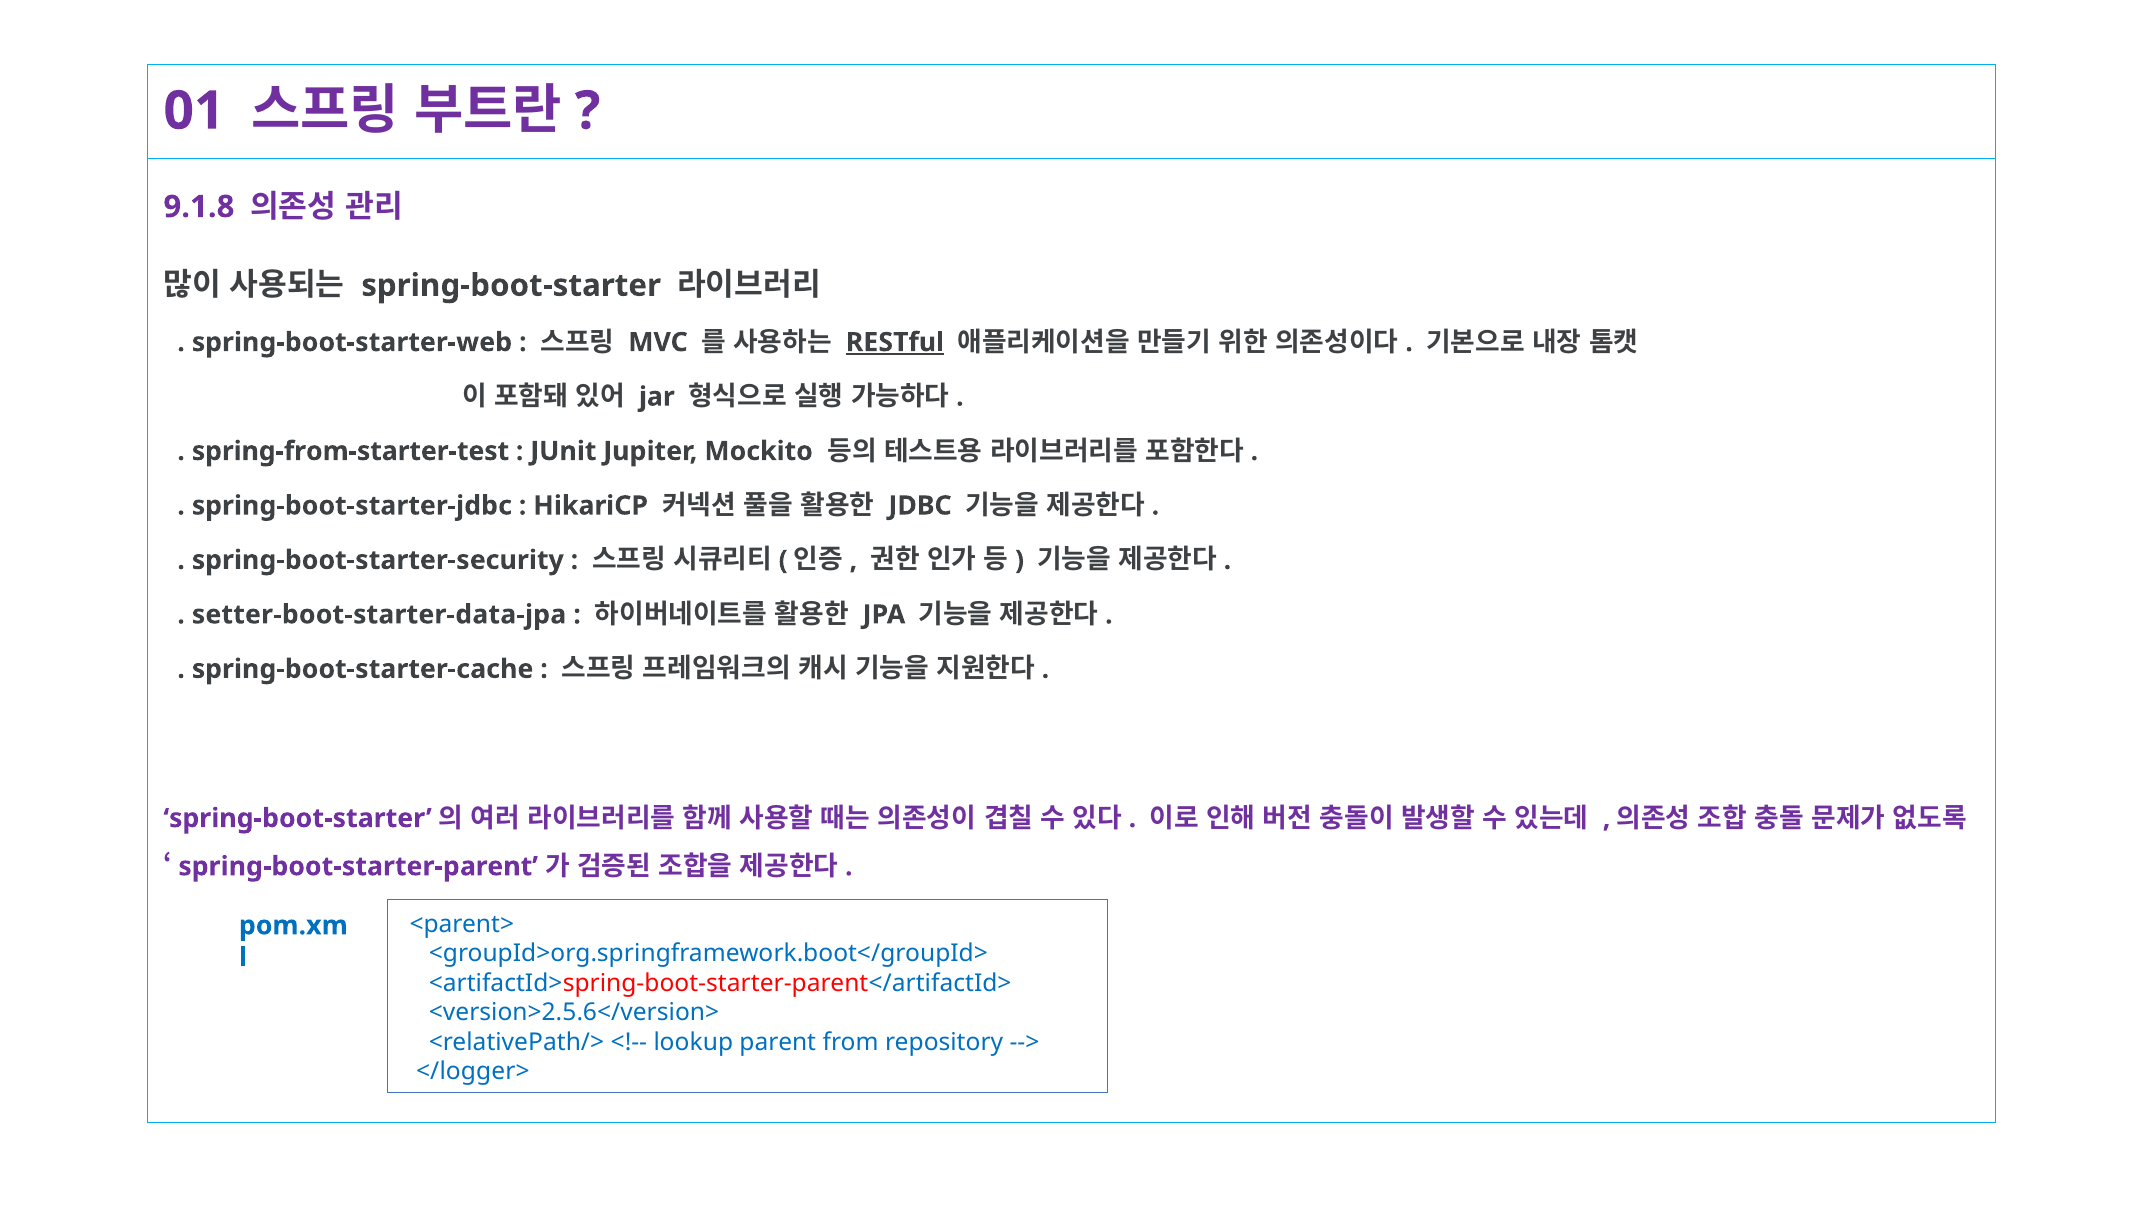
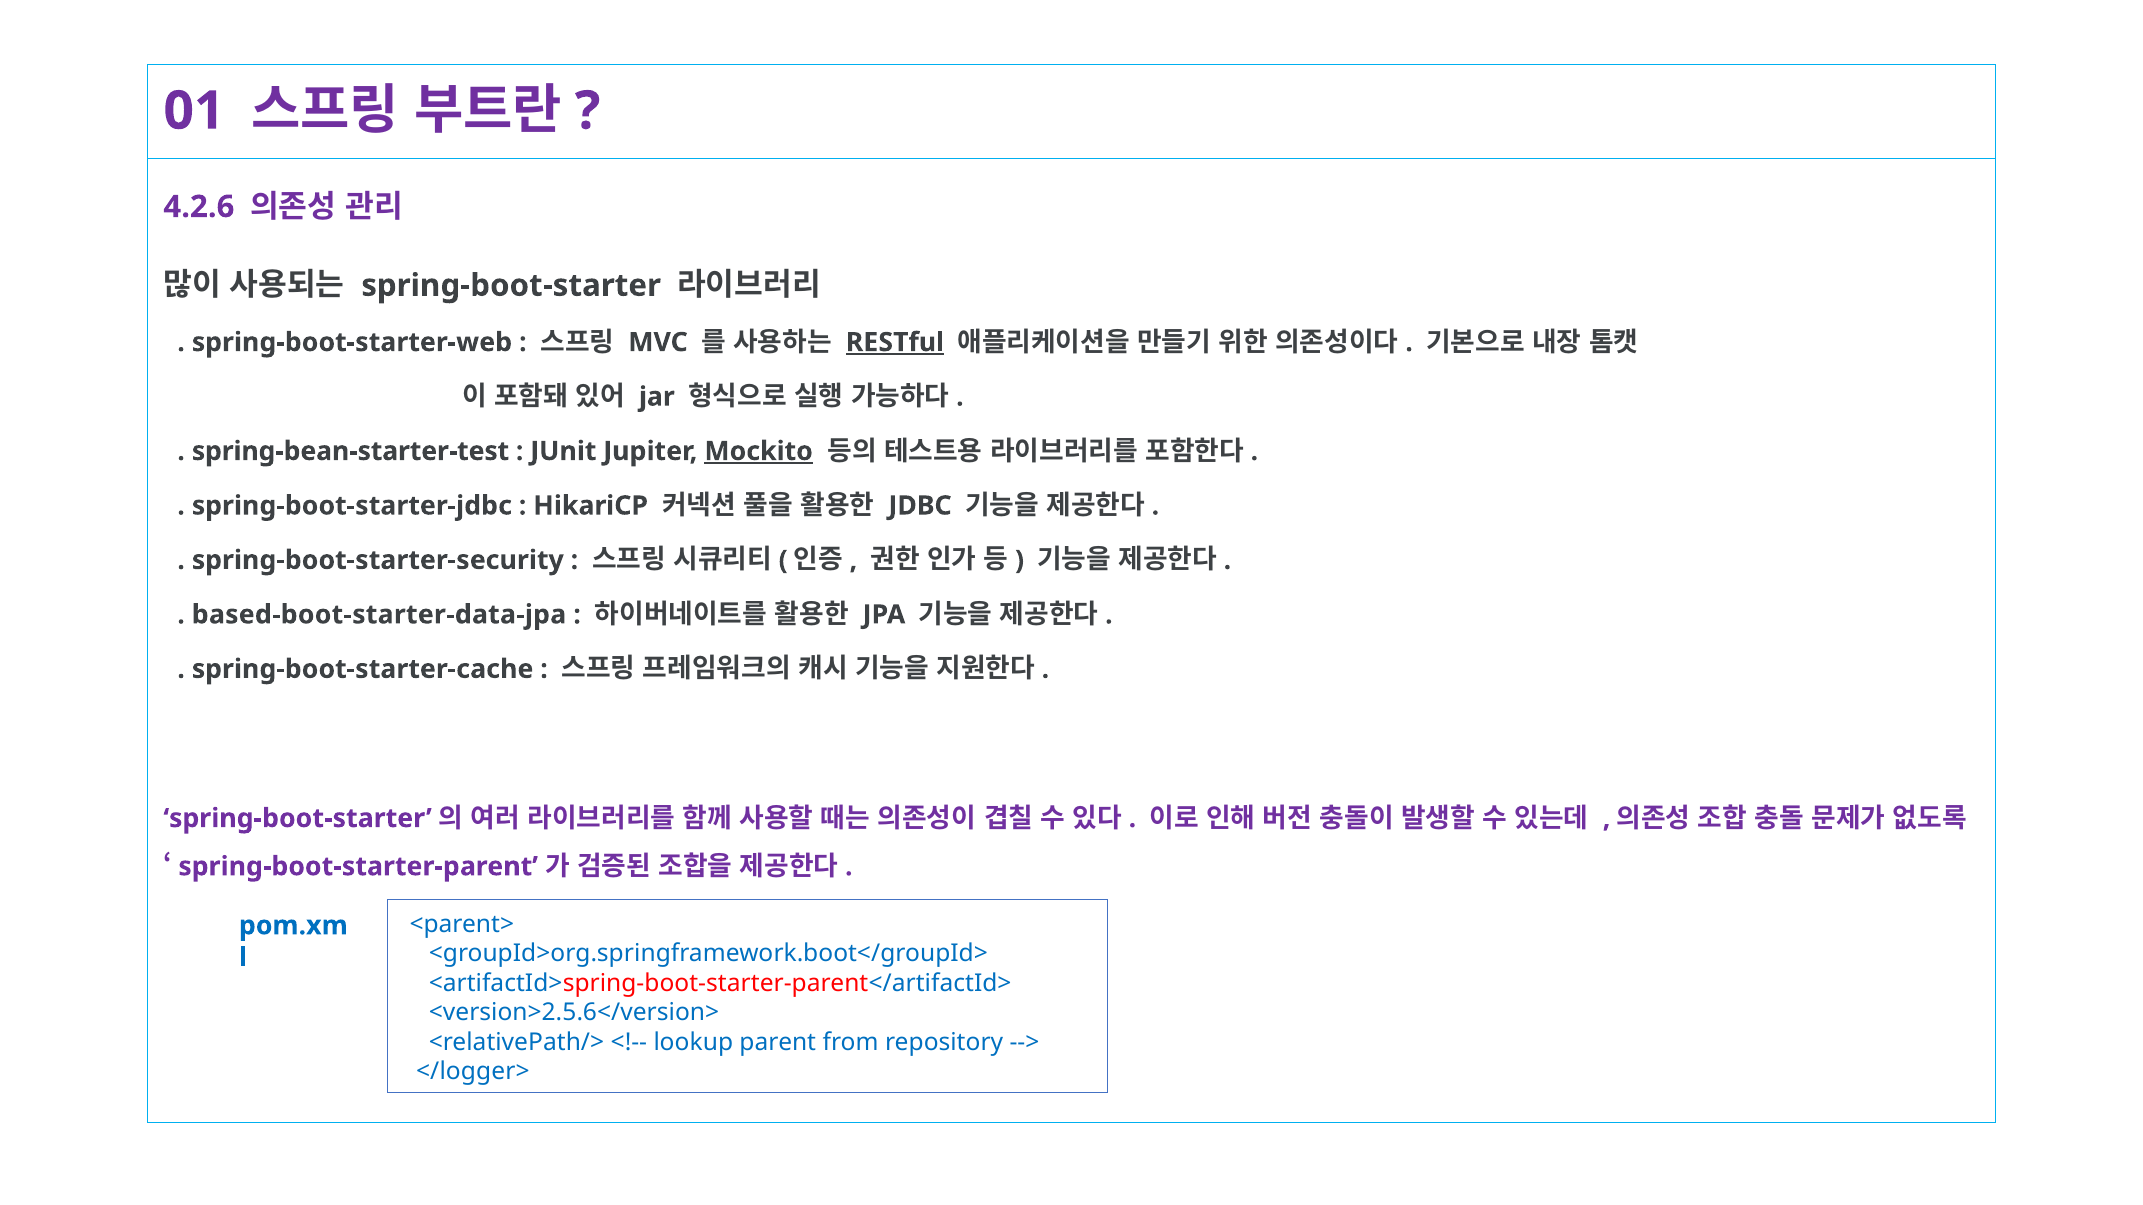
9.1.8: 9.1.8 -> 4.2.6
spring-from-starter-test: spring-from-starter-test -> spring-bean-starter-test
Mockito underline: none -> present
setter-boot-starter-data-jpa: setter-boot-starter-data-jpa -> based-boot-starter-data-jpa
